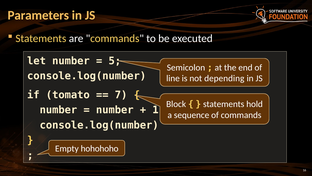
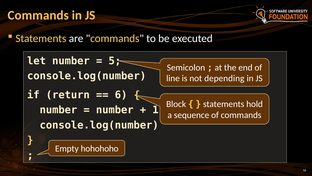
Parameters at (38, 15): Parameters -> Commands
tomato: tomato -> return
7: 7 -> 6
